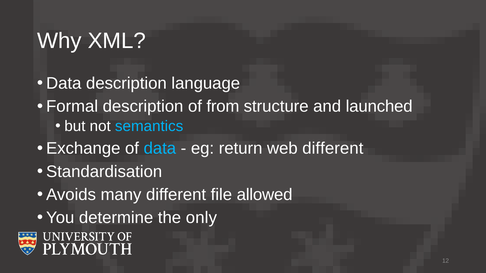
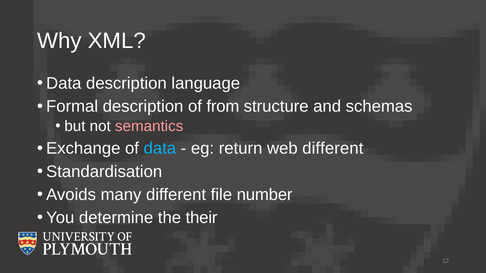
launched: launched -> schemas
semantics colour: light blue -> pink
allowed: allowed -> number
only: only -> their
